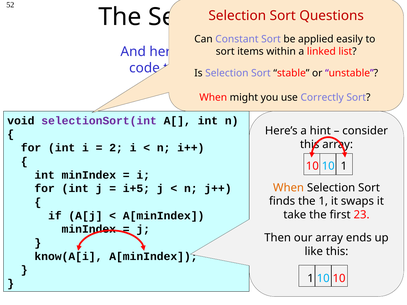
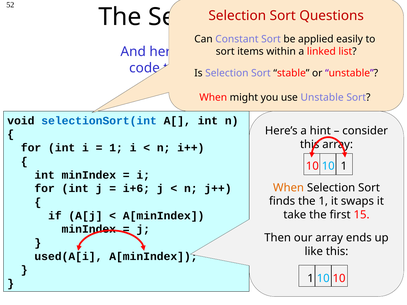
use Correctly: Correctly -> Unstable
selectionSort(int colour: purple -> blue
2 at (116, 148): 2 -> 1
i+5: i+5 -> i+6
23: 23 -> 15
know(A[i: know(A[i -> used(A[i
